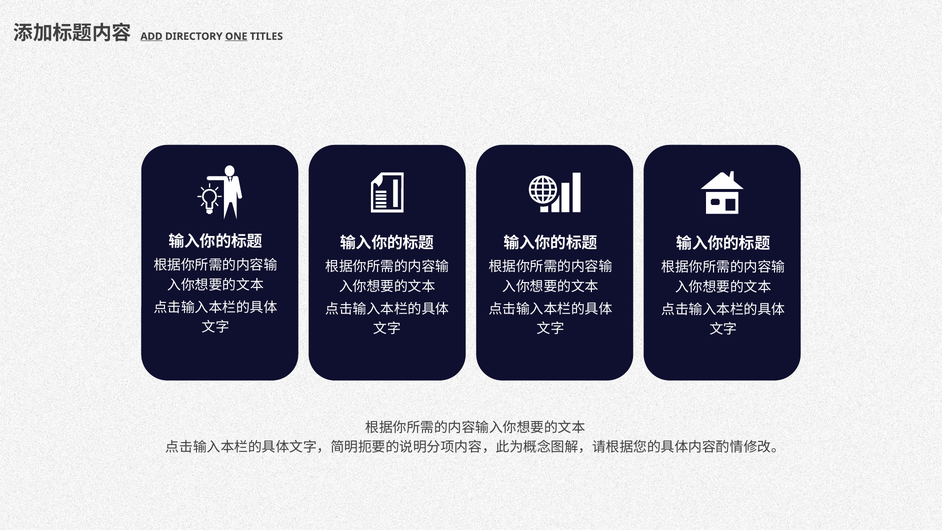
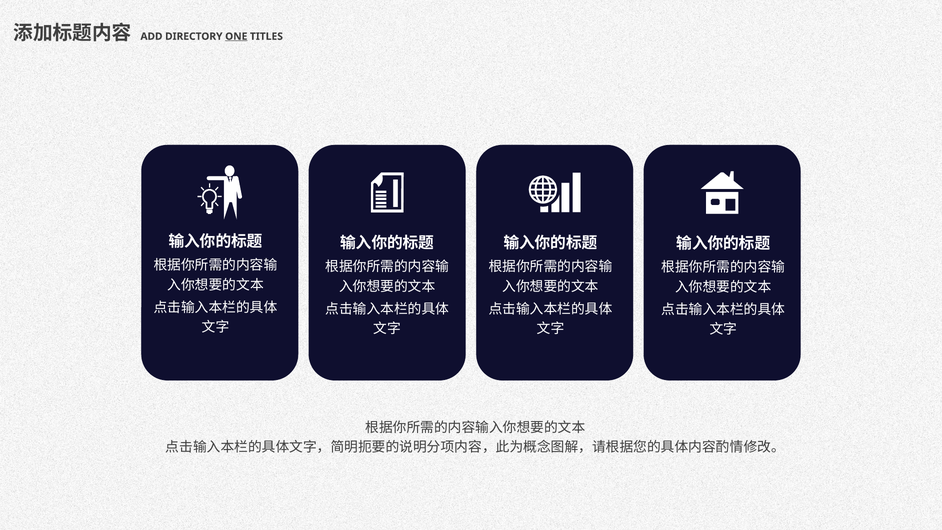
ADD underline: present -> none
